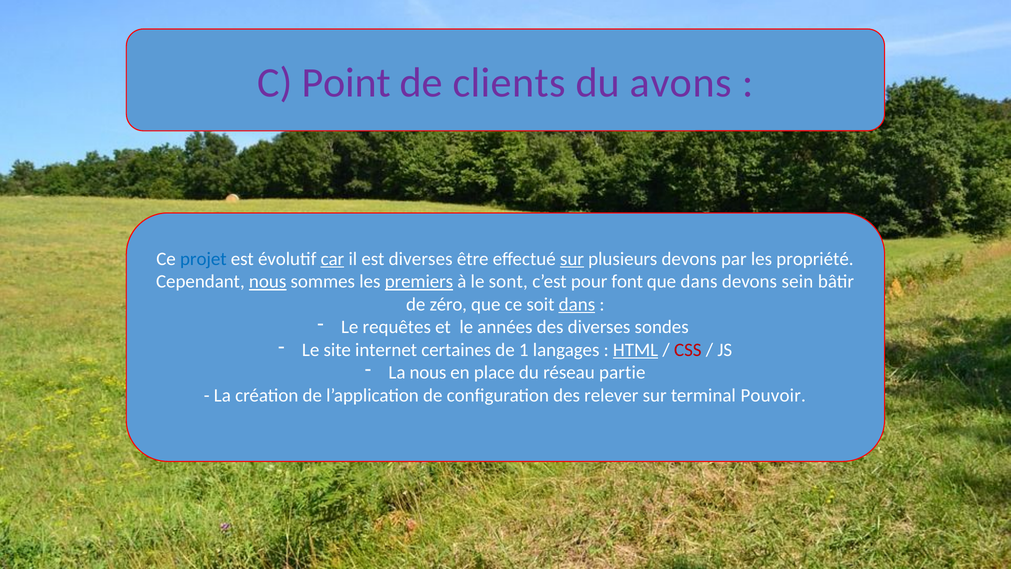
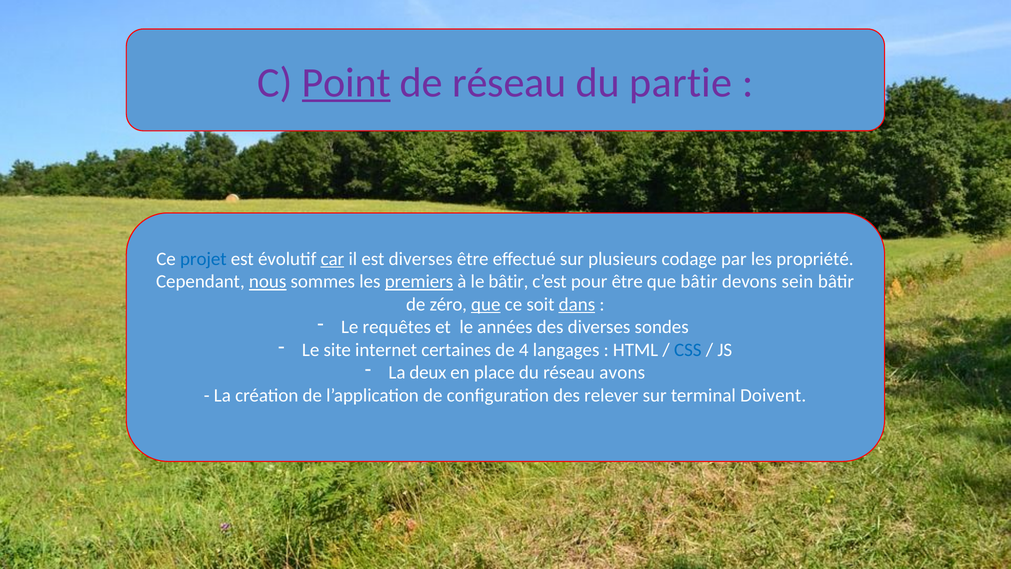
Point underline: none -> present
de clients: clients -> réseau
avons: avons -> partie
sur at (572, 259) underline: present -> none
plusieurs devons: devons -> codage
le sont: sont -> bâtir
pour font: font -> être
que dans: dans -> bâtir
que at (486, 304) underline: none -> present
1: 1 -> 4
HTML underline: present -> none
CSS colour: red -> blue
La nous: nous -> deux
partie: partie -> avons
Pouvoir: Pouvoir -> Doivent
